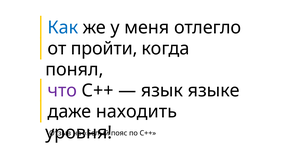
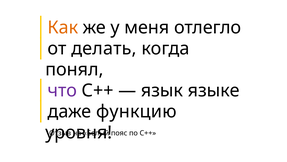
Как colour: blue -> orange
пройти: пройти -> делать
находить: находить -> функцию
